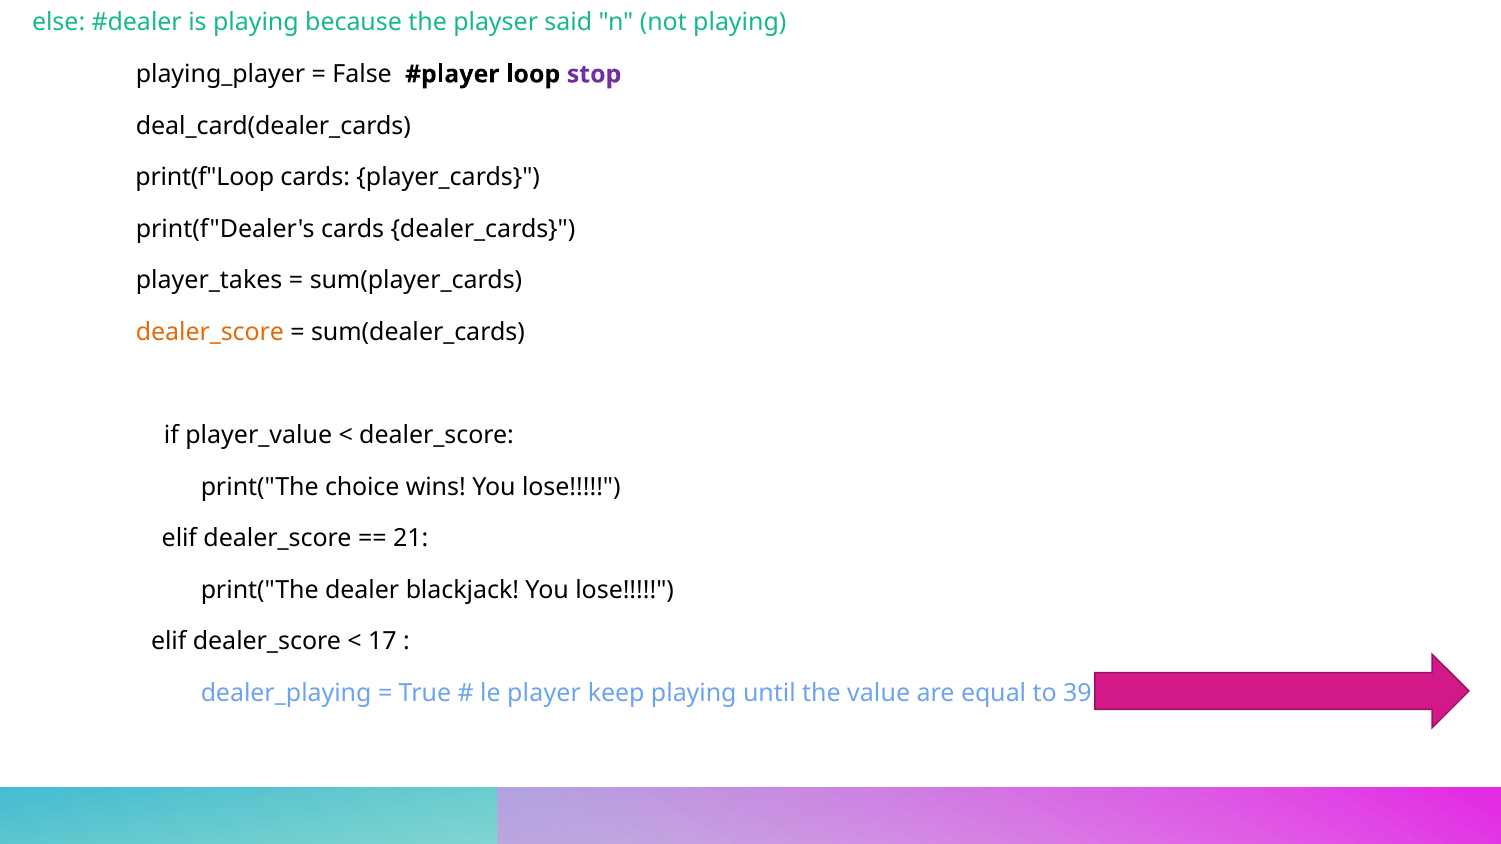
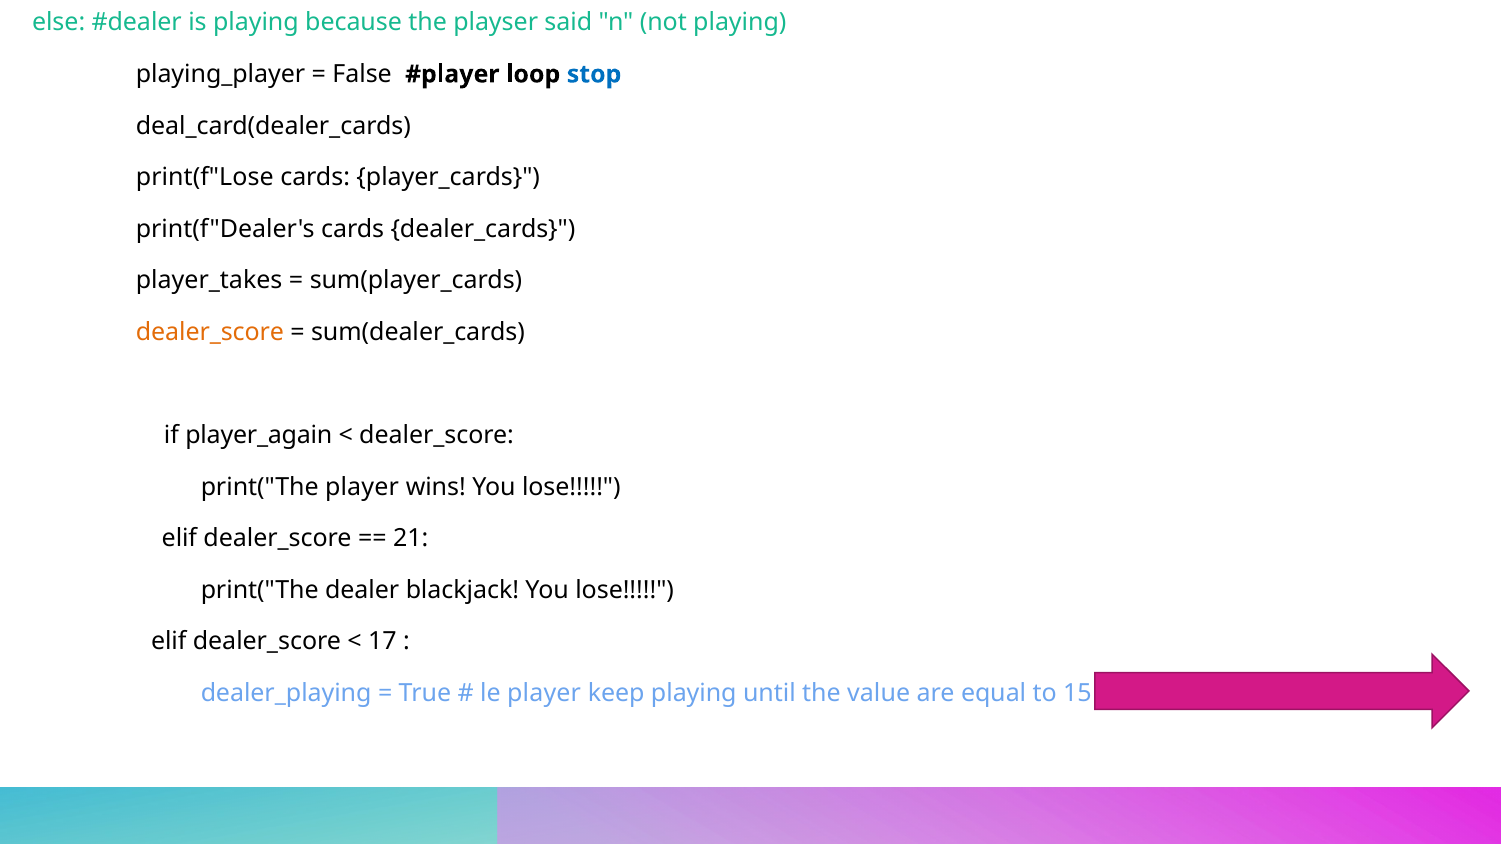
stop colour: purple -> blue
print(f"Loop: print(f"Loop -> print(f"Lose
player_value: player_value -> player_again
print("The choice: choice -> player
39: 39 -> 15
